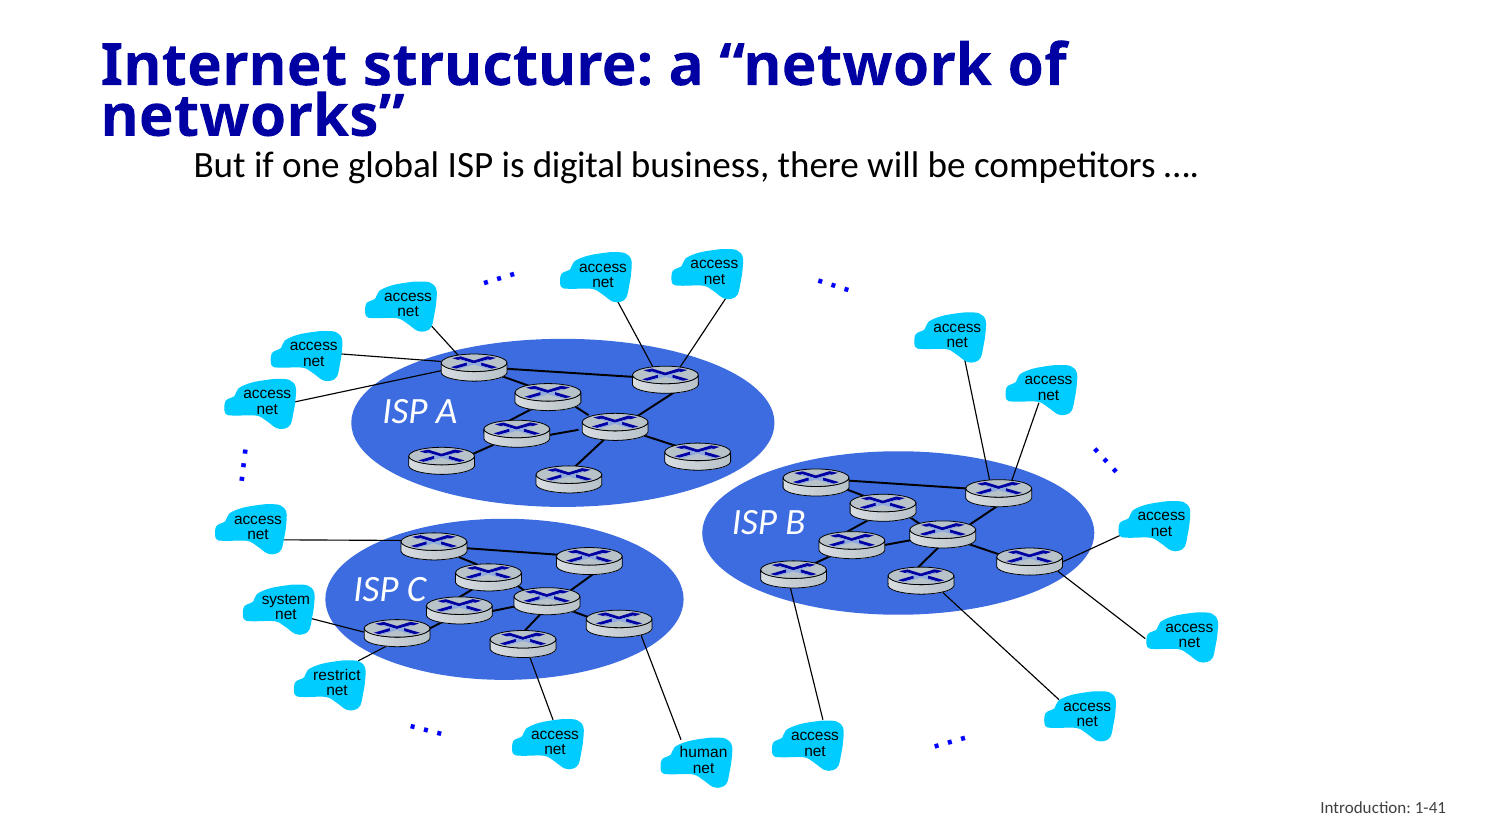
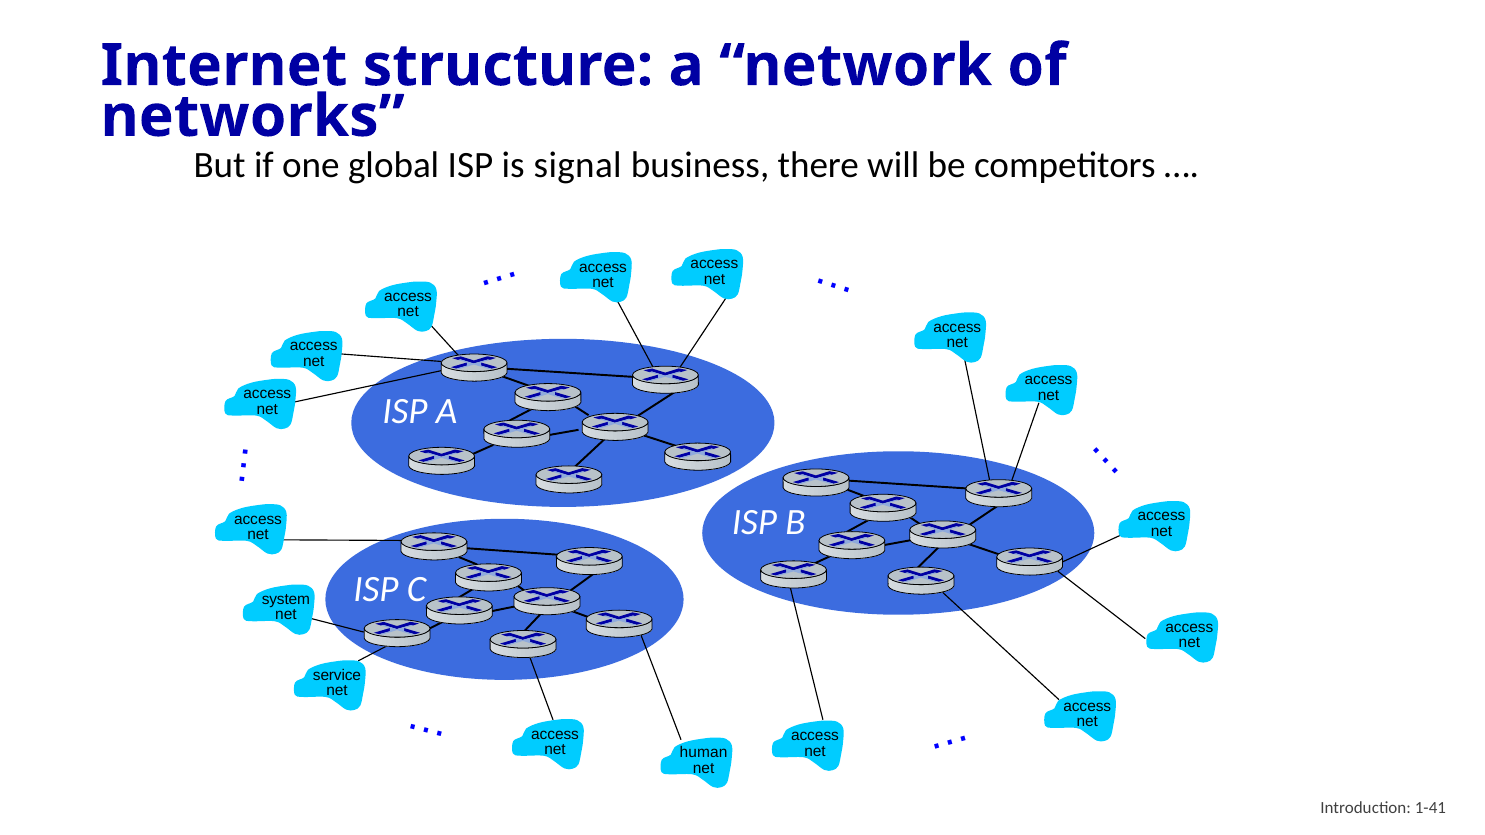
digital: digital -> signal
restrict: restrict -> service
